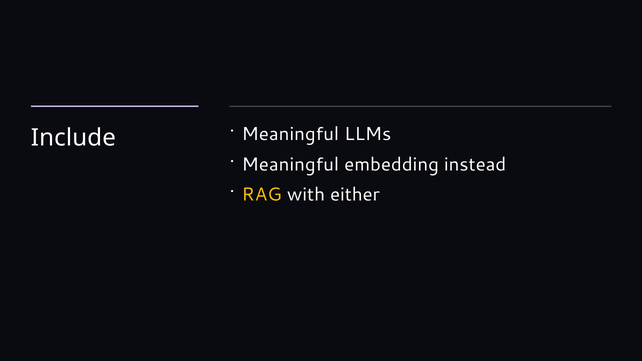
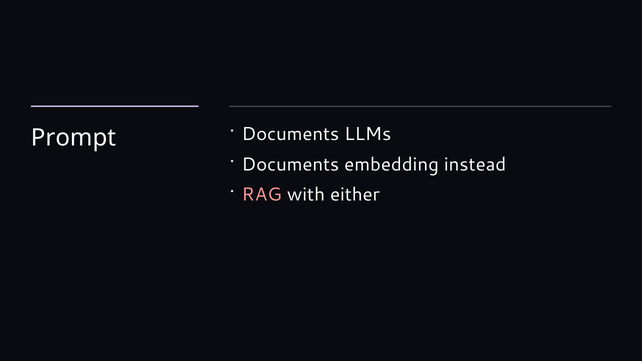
Include: Include -> Prompt
Meaningful at (290, 134): Meaningful -> Documents
Meaningful at (290, 164): Meaningful -> Documents
RAG colour: yellow -> pink
